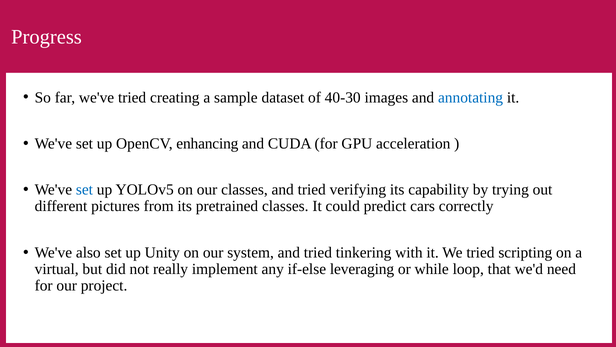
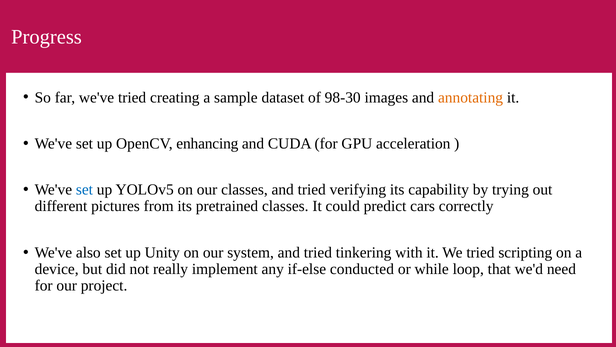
40-30: 40-30 -> 98-30
annotating colour: blue -> orange
virtual: virtual -> device
leveraging: leveraging -> conducted
